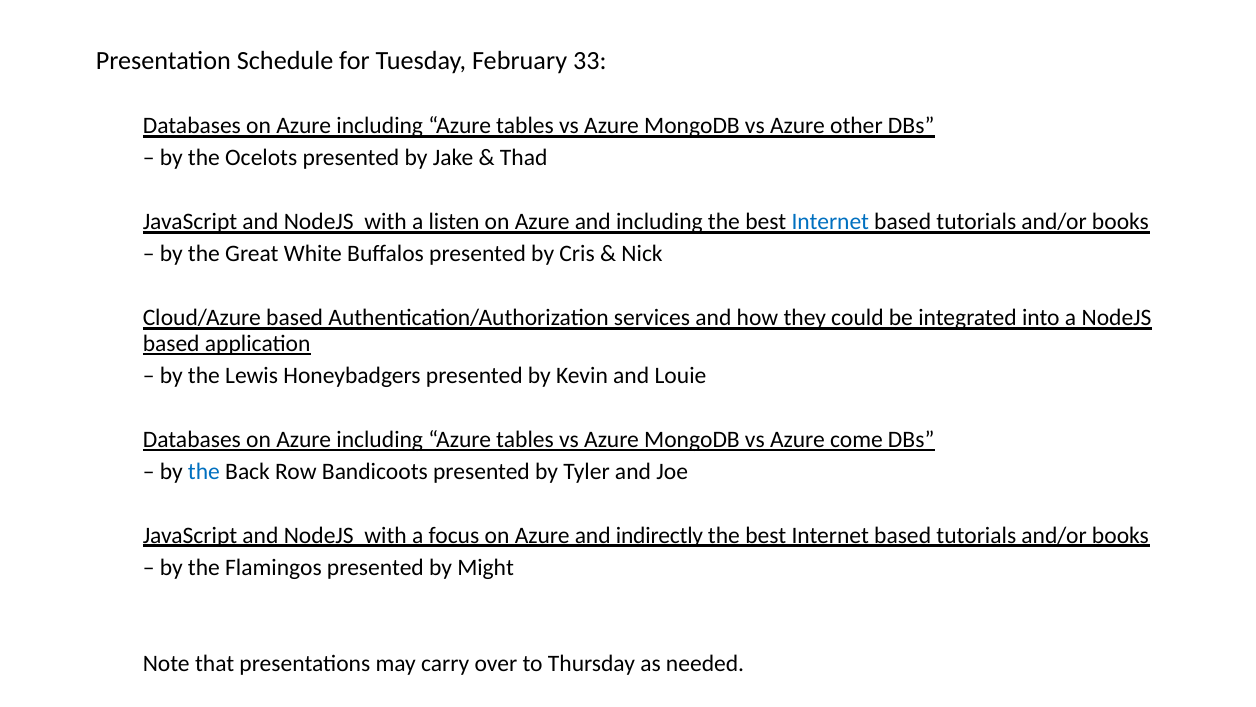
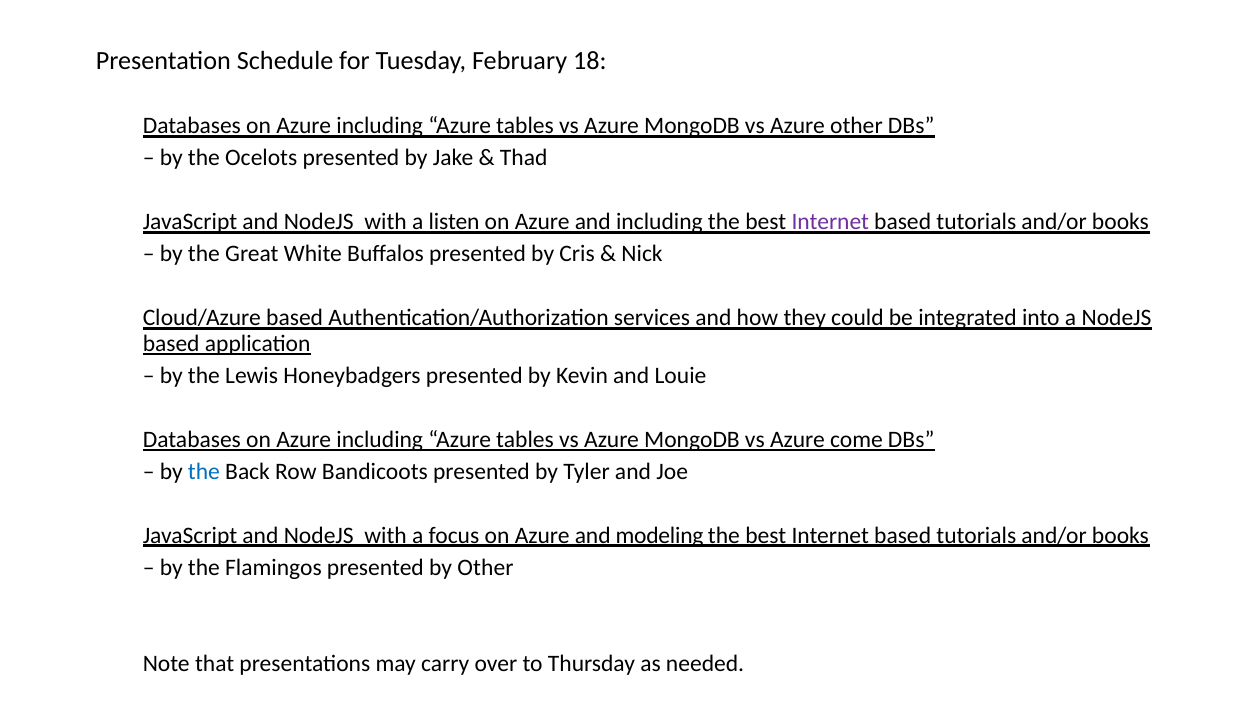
33: 33 -> 18
Internet at (830, 222) colour: blue -> purple
indirectly: indirectly -> modeling
by Might: Might -> Other
